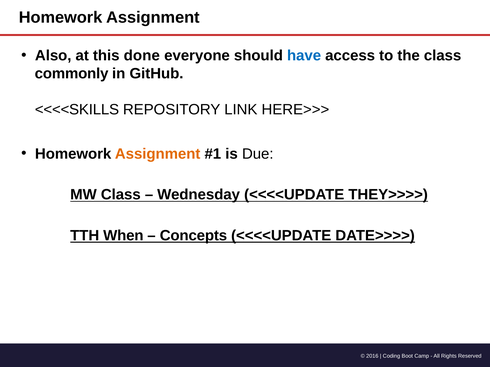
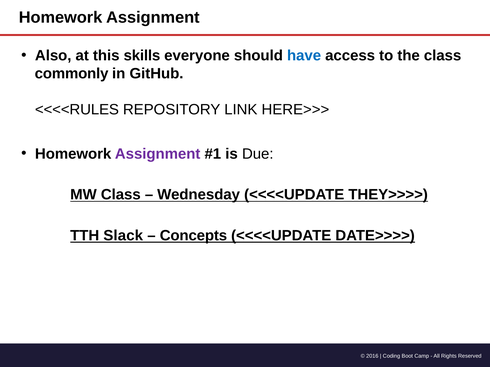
done: done -> skills
<<<<SKILLS: <<<<SKILLS -> <<<<RULES
Assignment at (158, 154) colour: orange -> purple
When: When -> Slack
